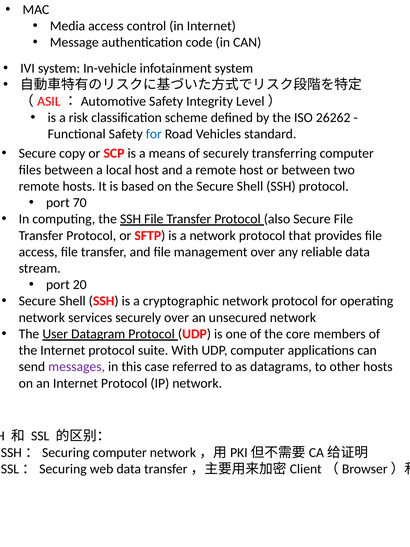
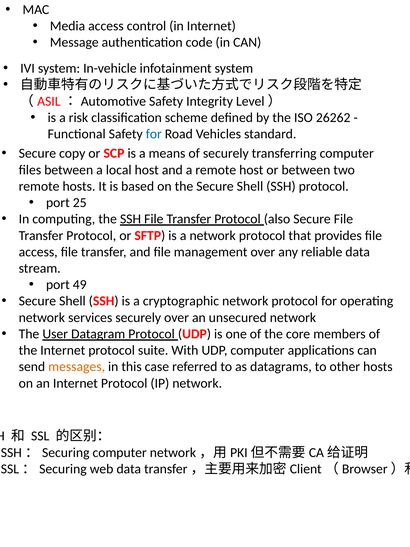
70: 70 -> 25
20: 20 -> 49
messages colour: purple -> orange
